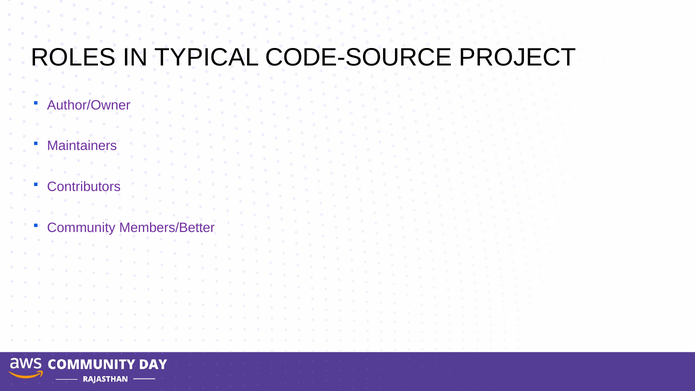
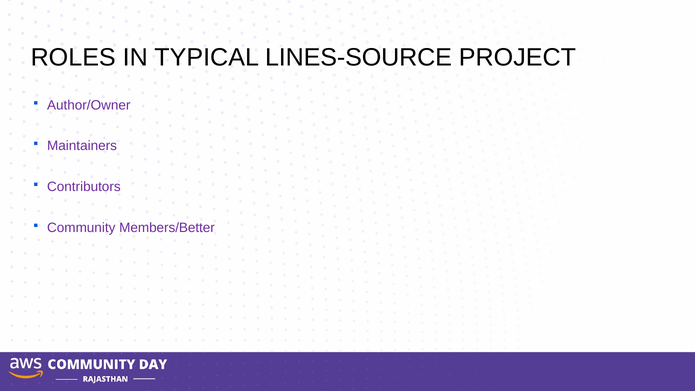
CODE-SOURCE: CODE-SOURCE -> LINES-SOURCE
